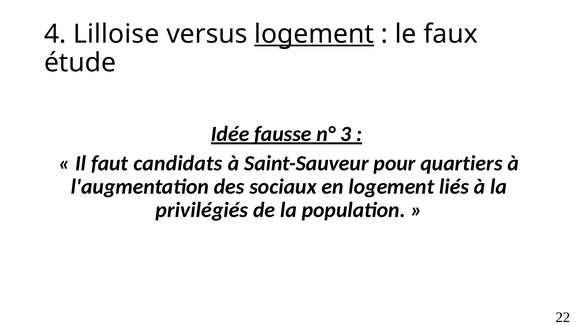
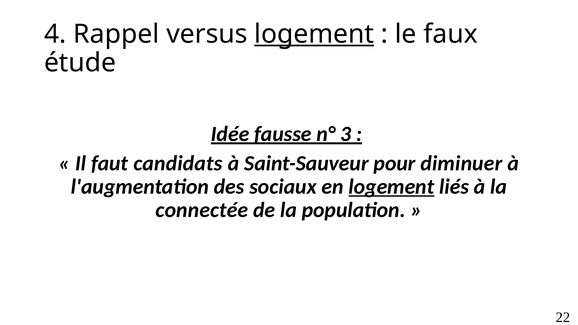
Lilloise: Lilloise -> Rappel
quartiers: quartiers -> diminuer
logement at (391, 187) underline: none -> present
privilégiés: privilégiés -> connectée
